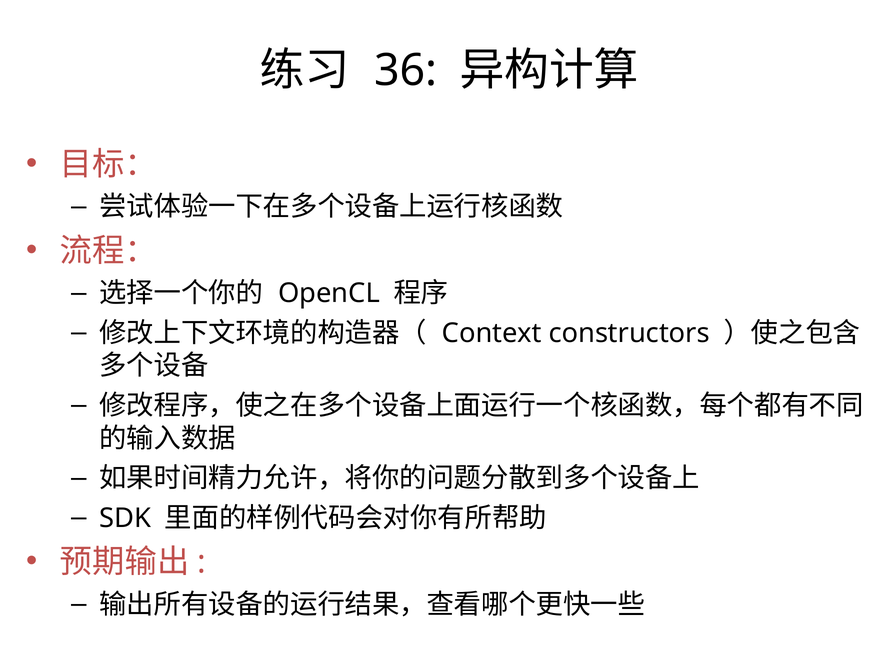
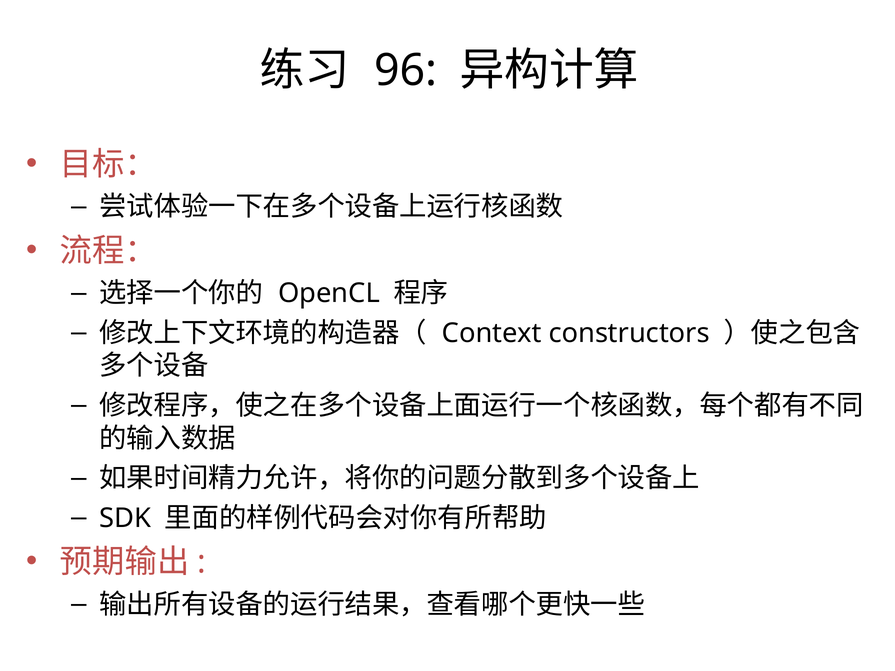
36: 36 -> 96
